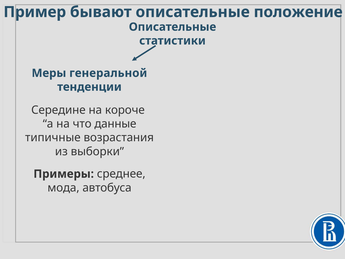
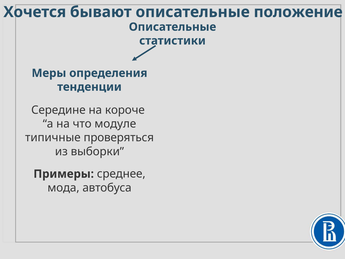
Пример: Пример -> Хочется
генеральной: генеральной -> определения
данные: данные -> модуле
возрастания: возрастания -> проверяться
